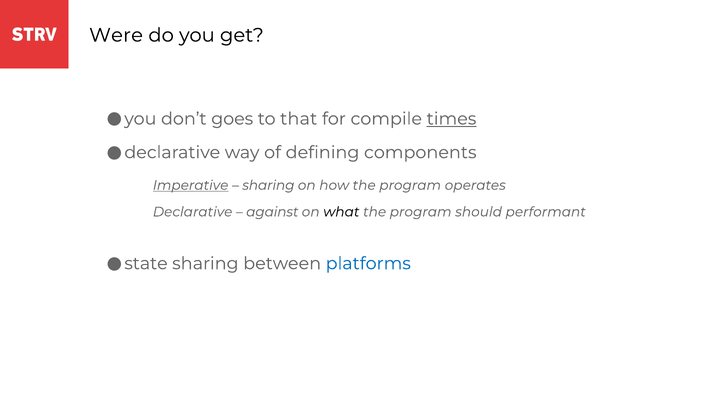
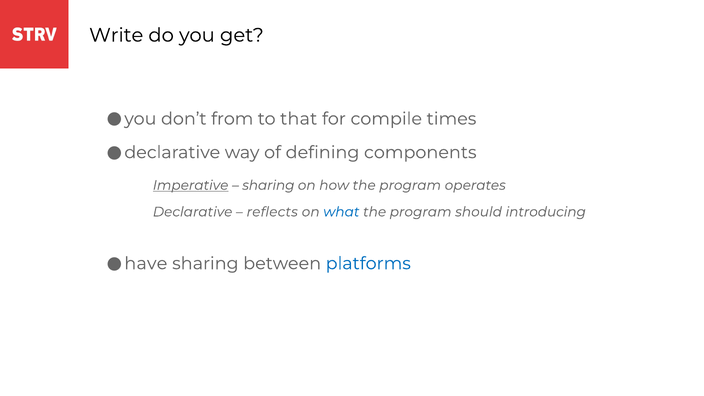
Were: Were -> Write
goes: goes -> from
times underline: present -> none
against: against -> reflects
what colour: black -> blue
performant: performant -> introducing
state: state -> have
